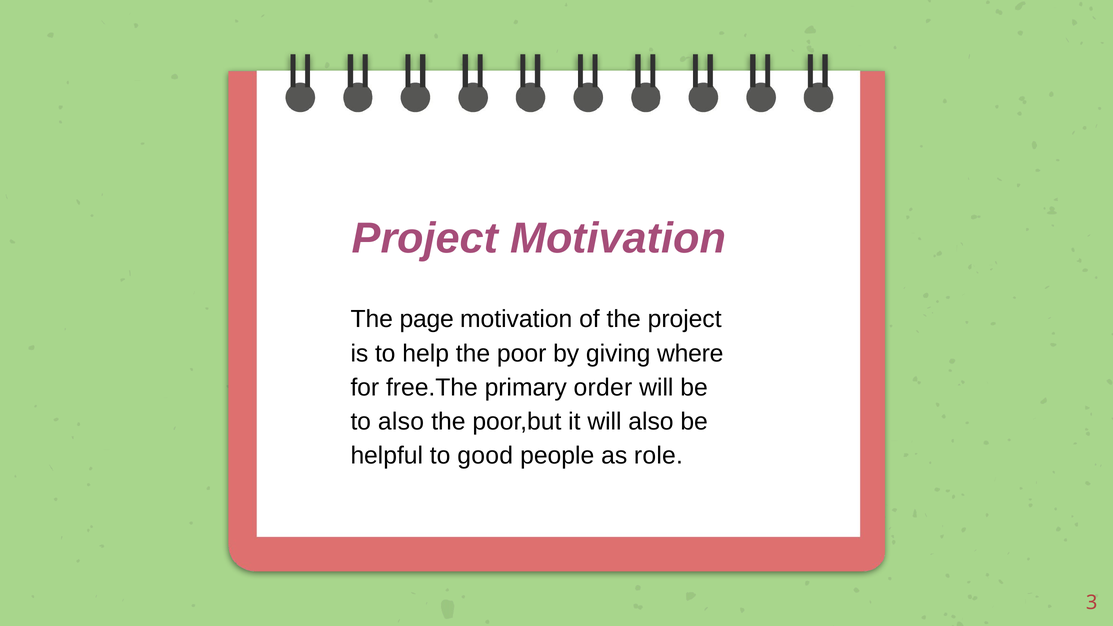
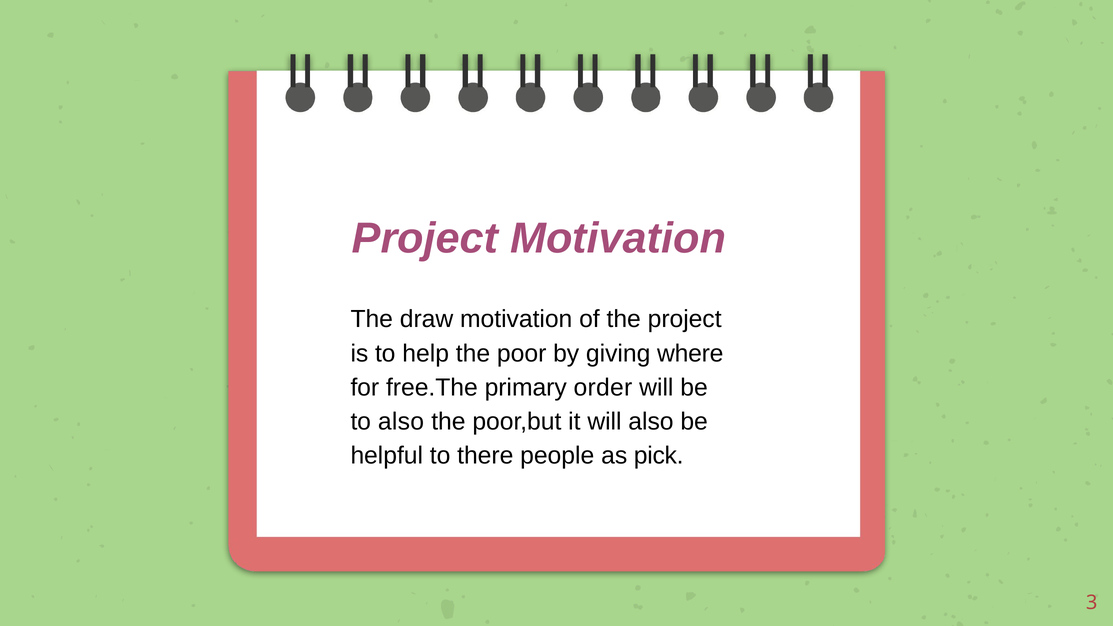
page: page -> draw
good: good -> there
role: role -> pick
